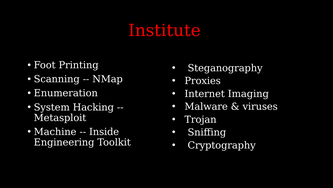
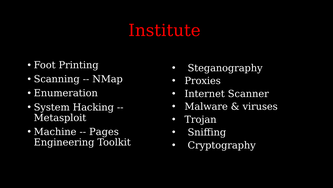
Imaging: Imaging -> Scanner
Inside: Inside -> Pages
